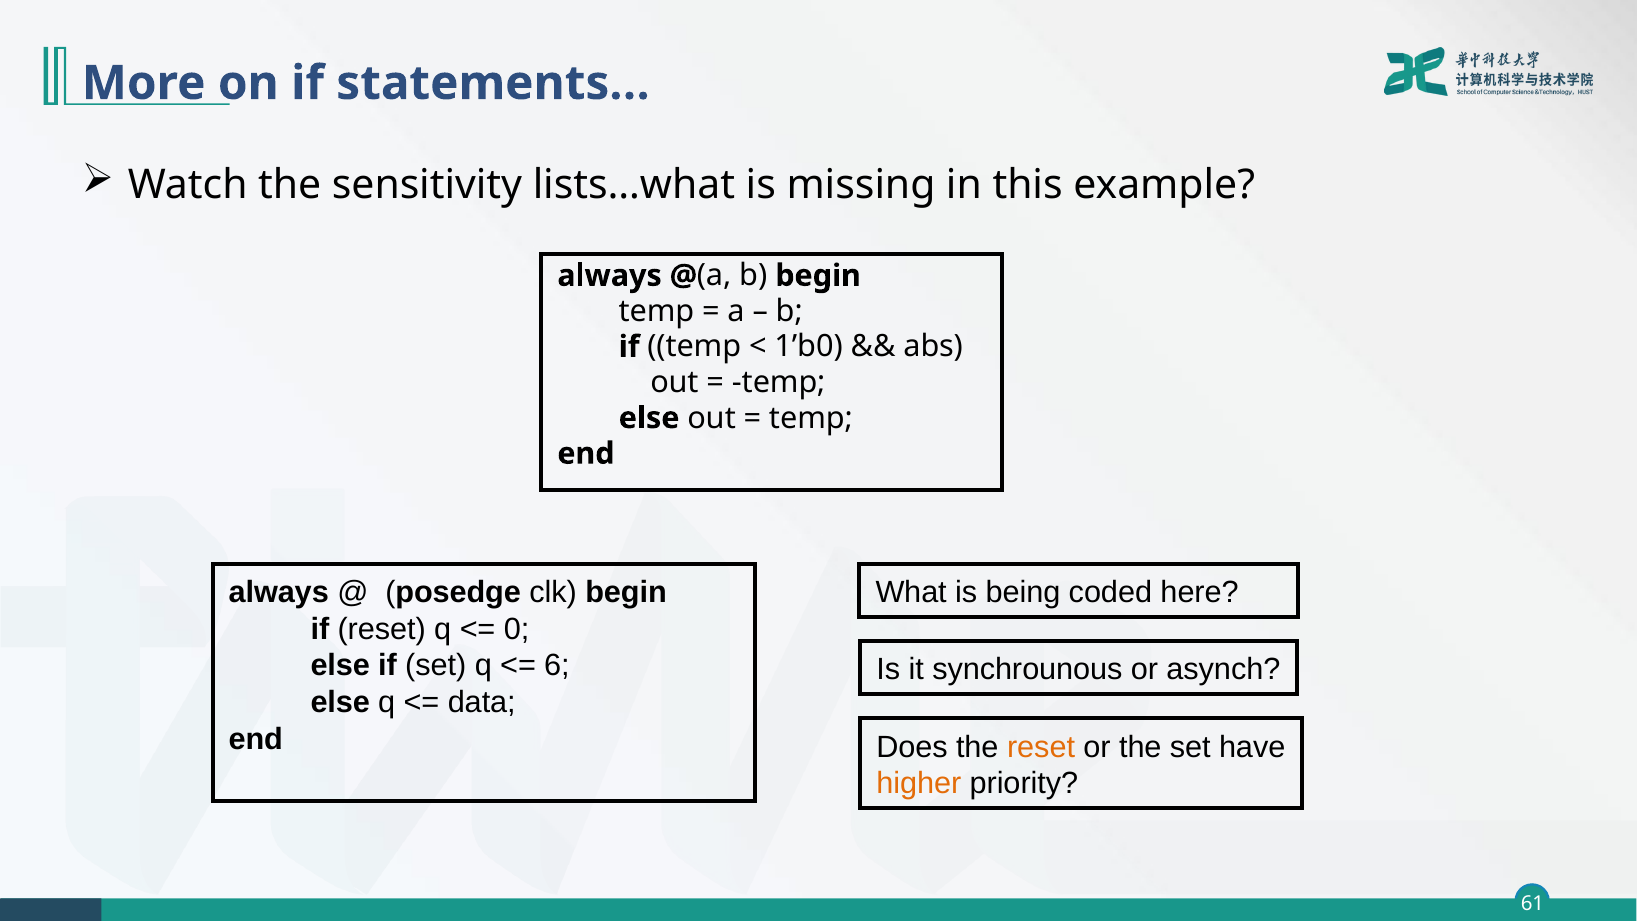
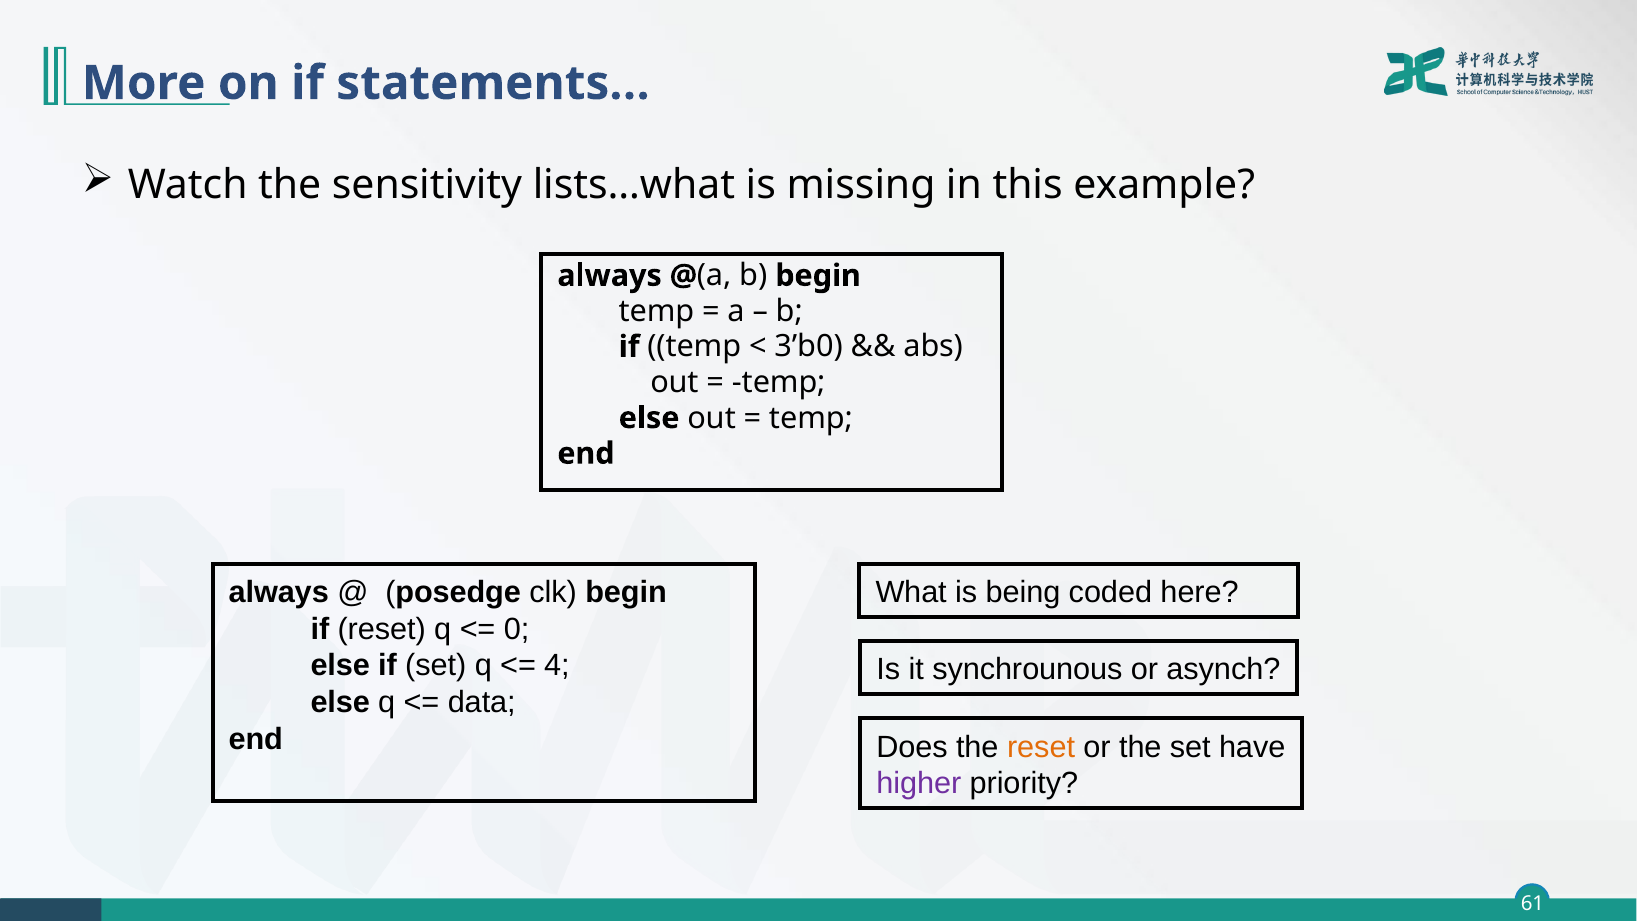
1’b0: 1’b0 -> 3’b0
6: 6 -> 4
higher colour: orange -> purple
